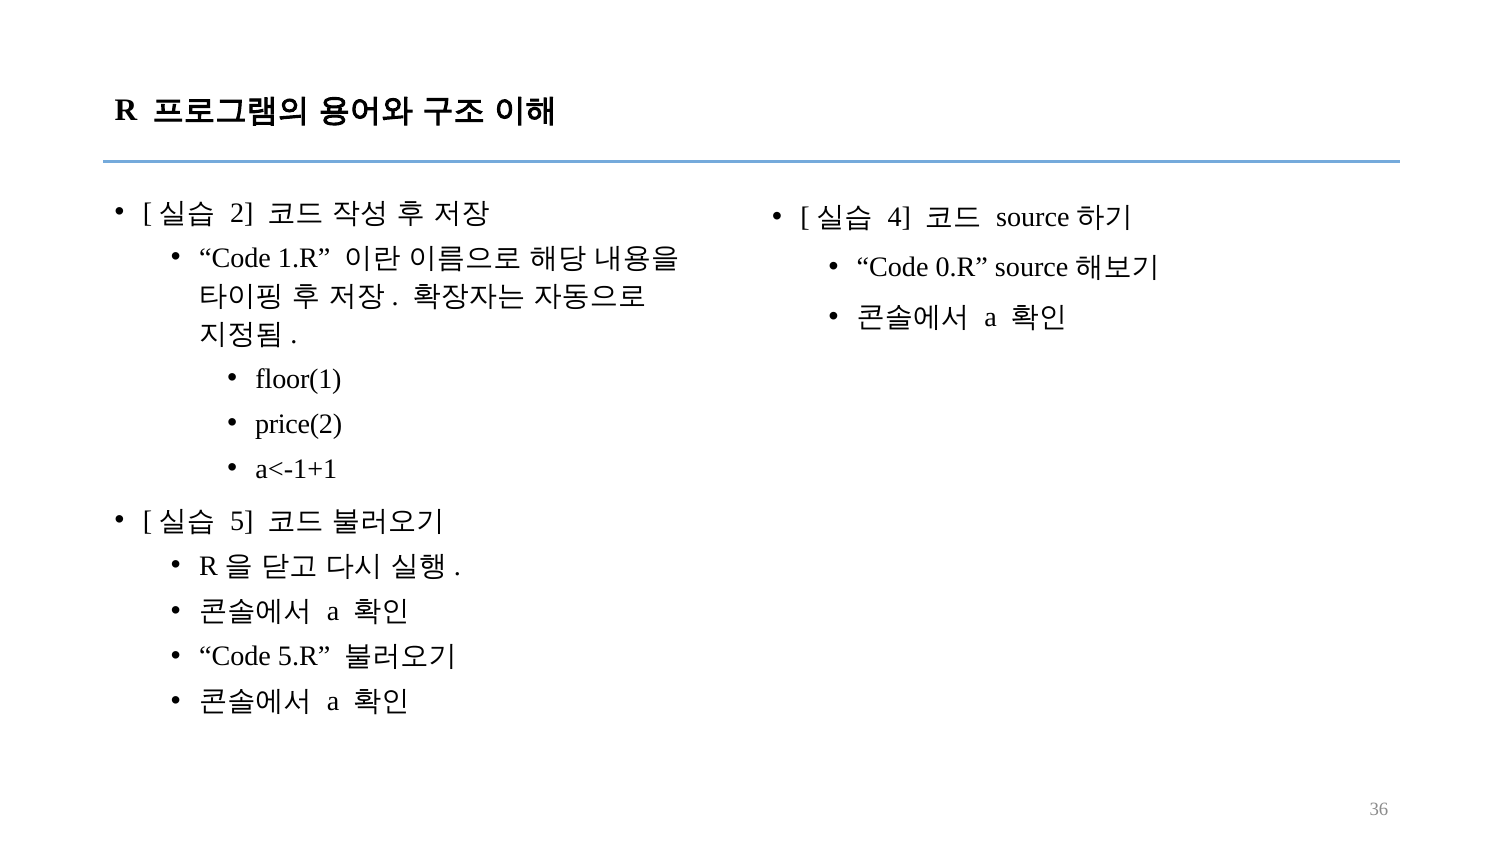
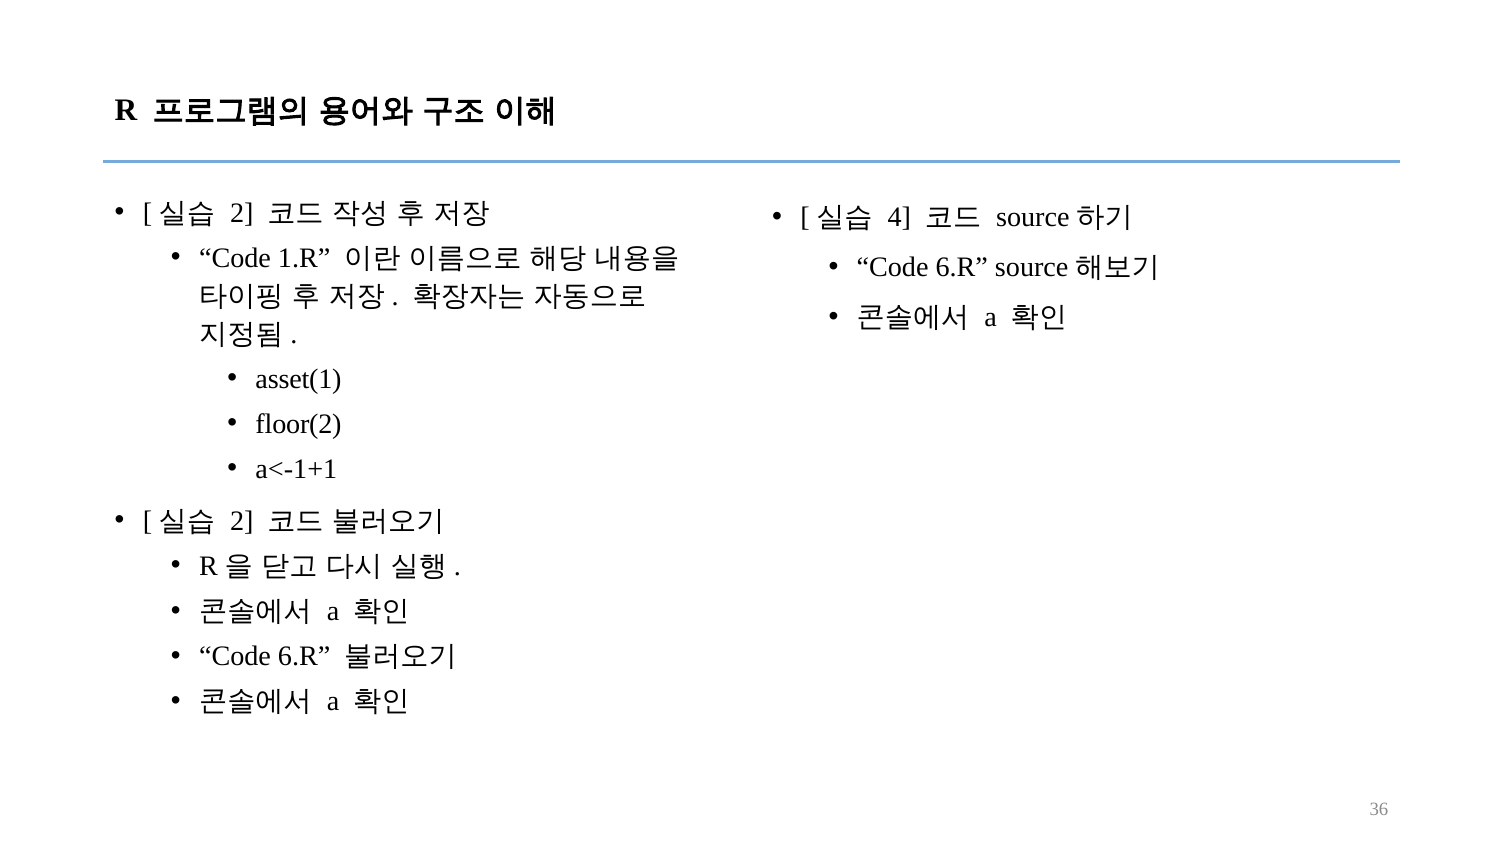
0.R at (962, 268): 0.R -> 6.R
floor(1: floor(1 -> asset(1
price(2: price(2 -> floor(2
5 at (242, 522): 5 -> 2
5.R at (304, 657): 5.R -> 6.R
